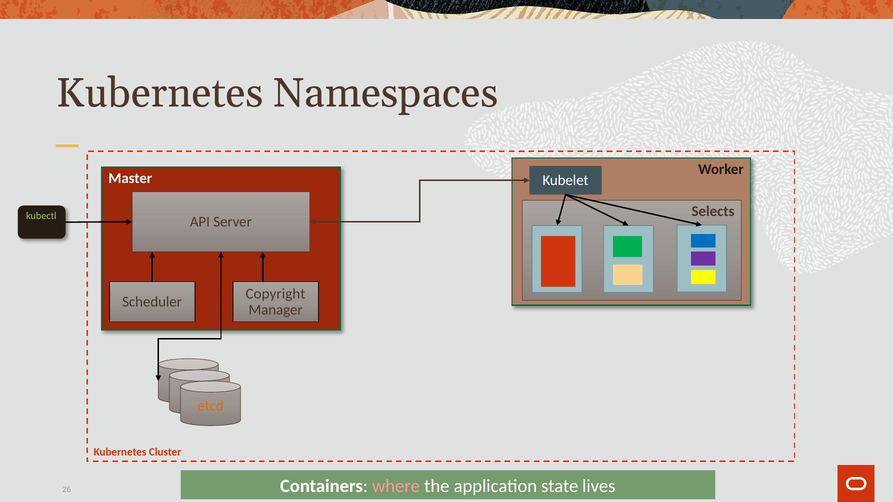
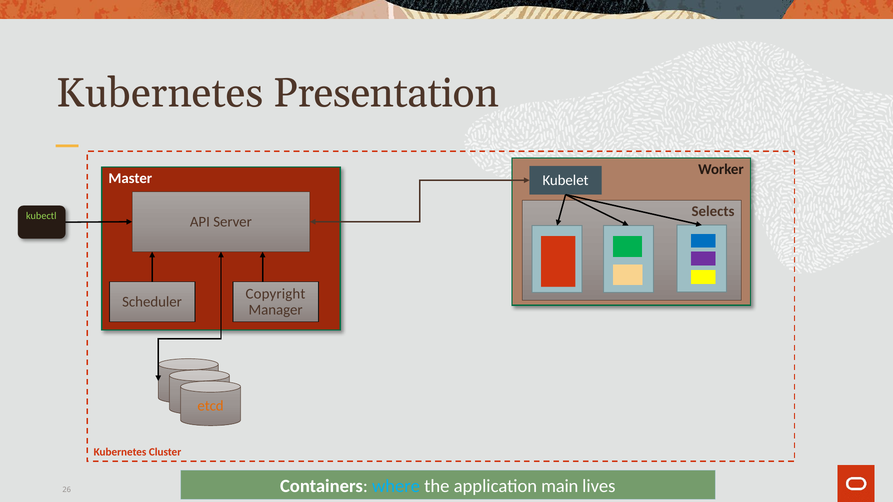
Namespaces: Namespaces -> Presentation
where colour: pink -> light blue
state: state -> main
